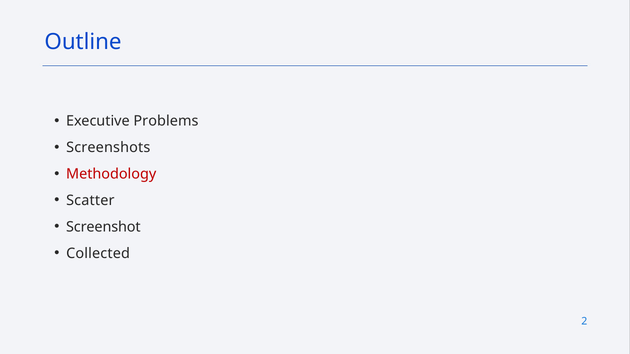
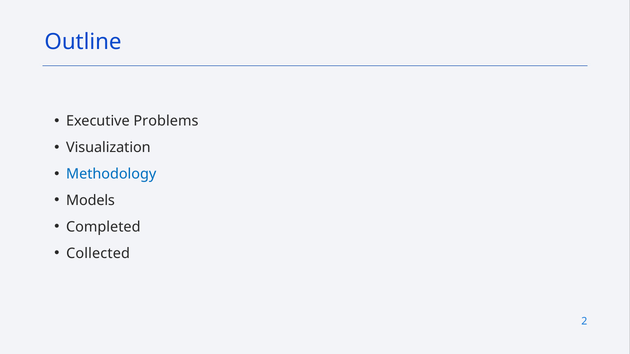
Screenshots: Screenshots -> Visualization
Methodology colour: red -> blue
Scatter: Scatter -> Models
Screenshot: Screenshot -> Completed
